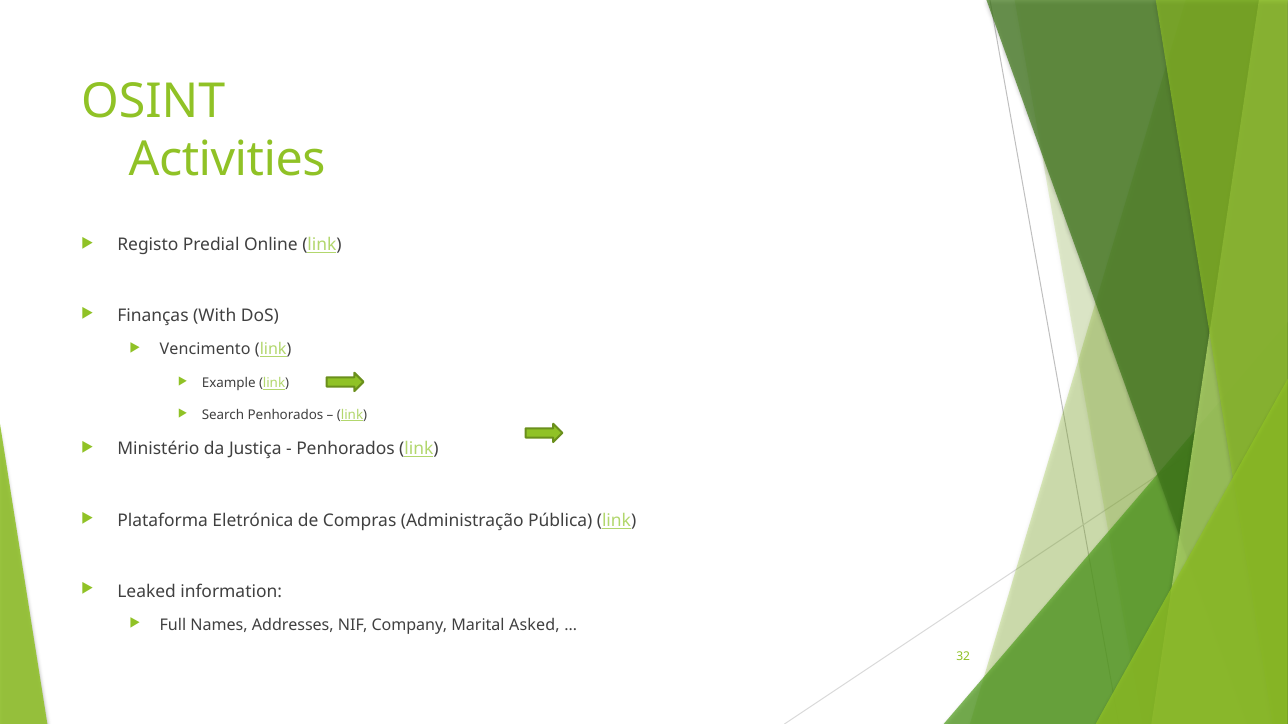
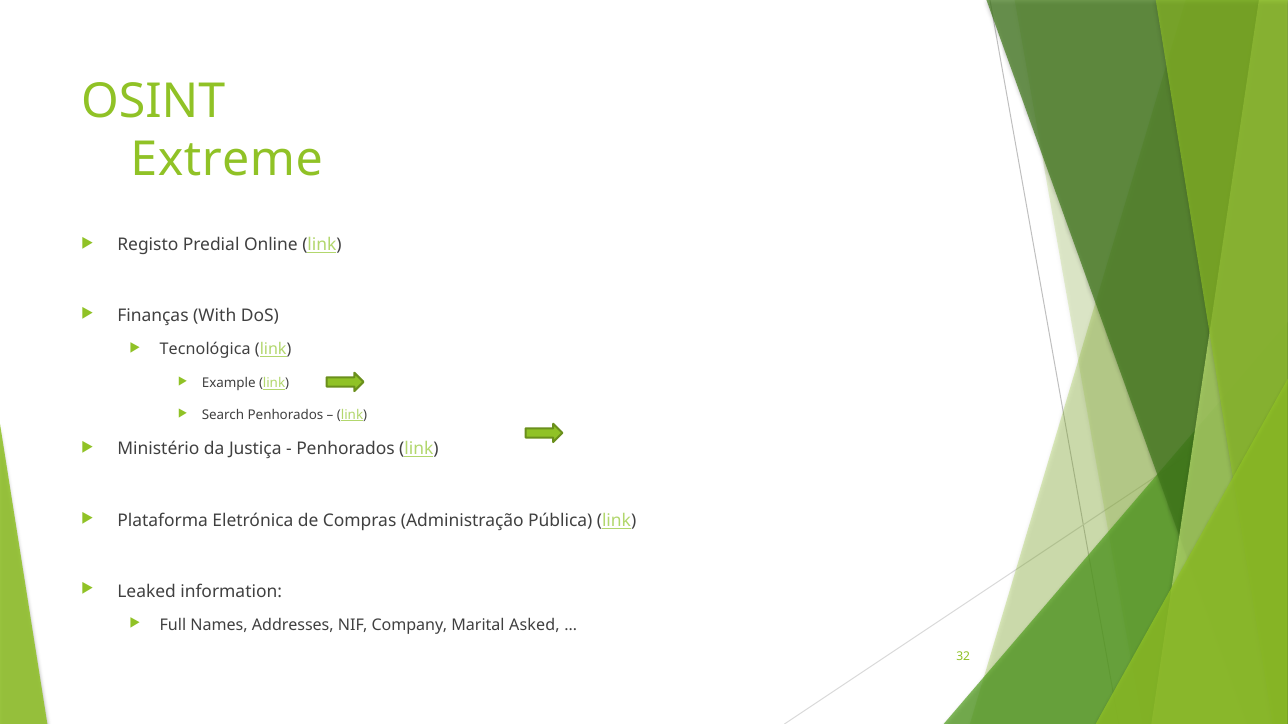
Activities: Activities -> Extreme
Vencimento: Vencimento -> Tecnológica
